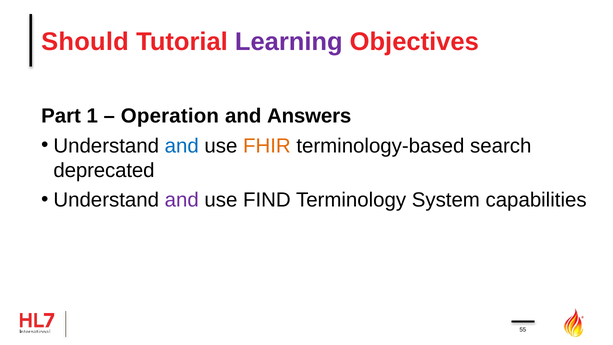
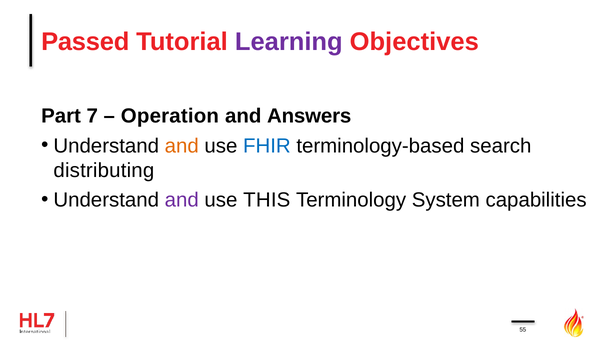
Should: Should -> Passed
1: 1 -> 7
and at (182, 146) colour: blue -> orange
FHIR colour: orange -> blue
deprecated: deprecated -> distributing
FIND: FIND -> THIS
